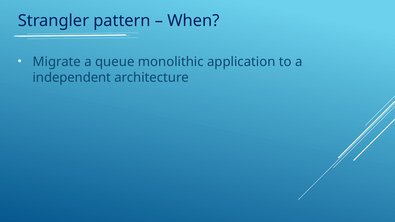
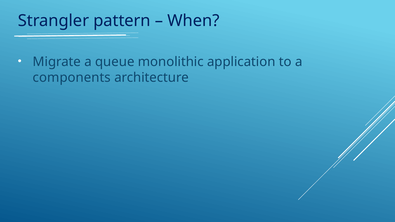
independent: independent -> components
